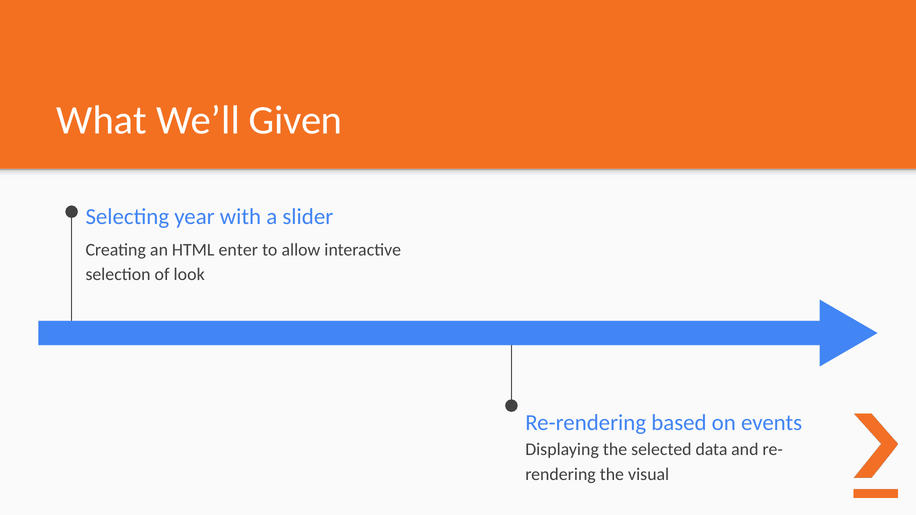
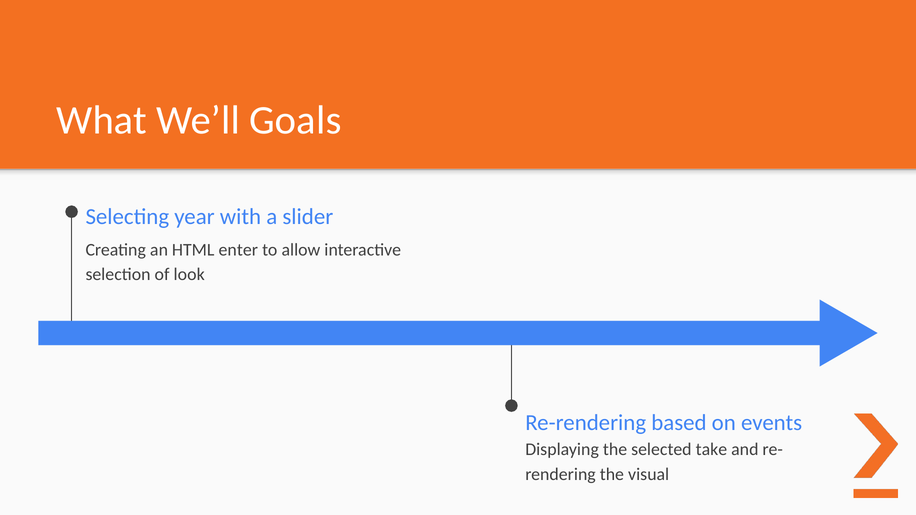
Given: Given -> Goals
data: data -> take
